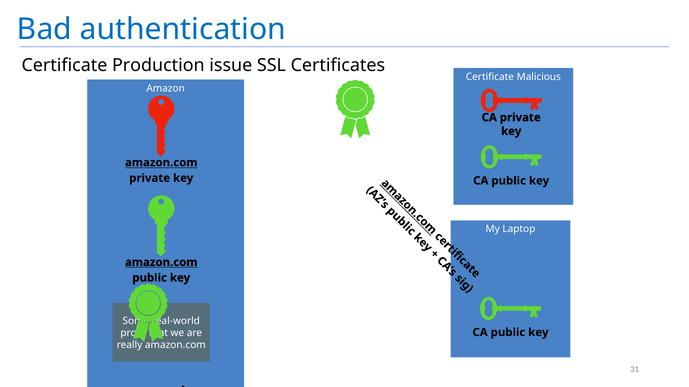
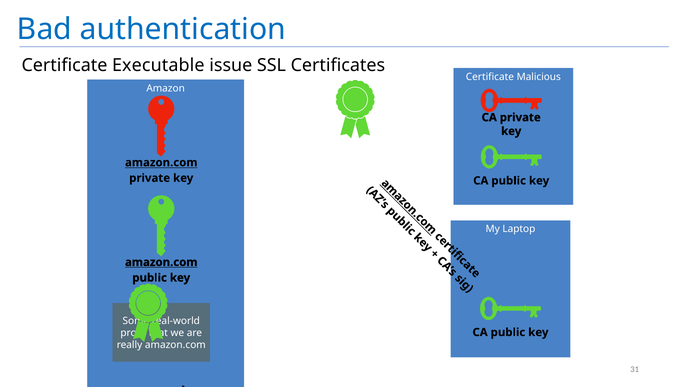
Production: Production -> Executable
